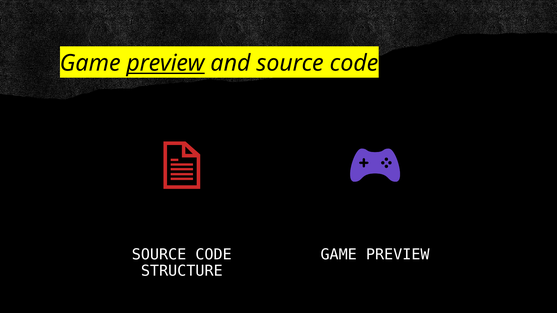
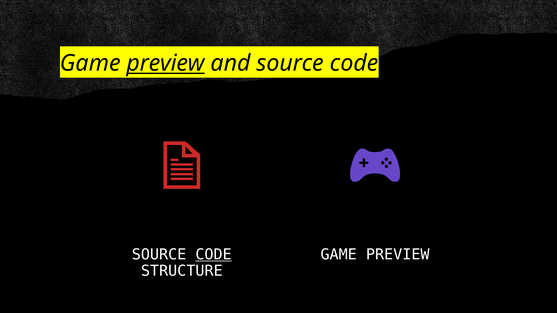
CODE at (214, 255) underline: none -> present
